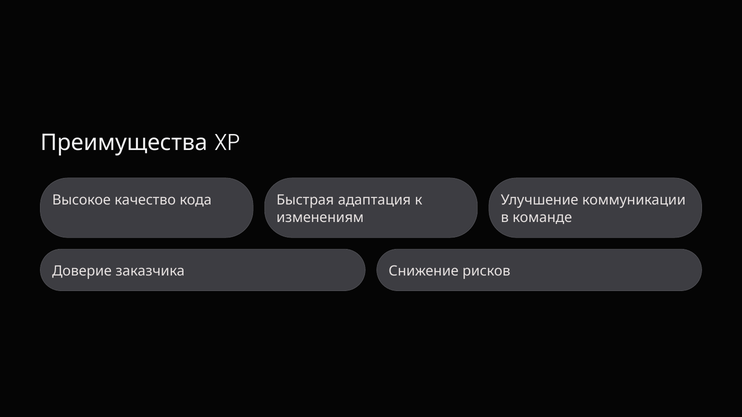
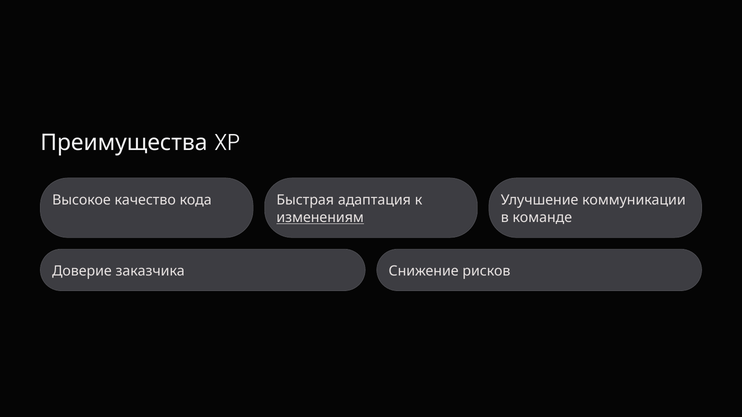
изменениям underline: none -> present
